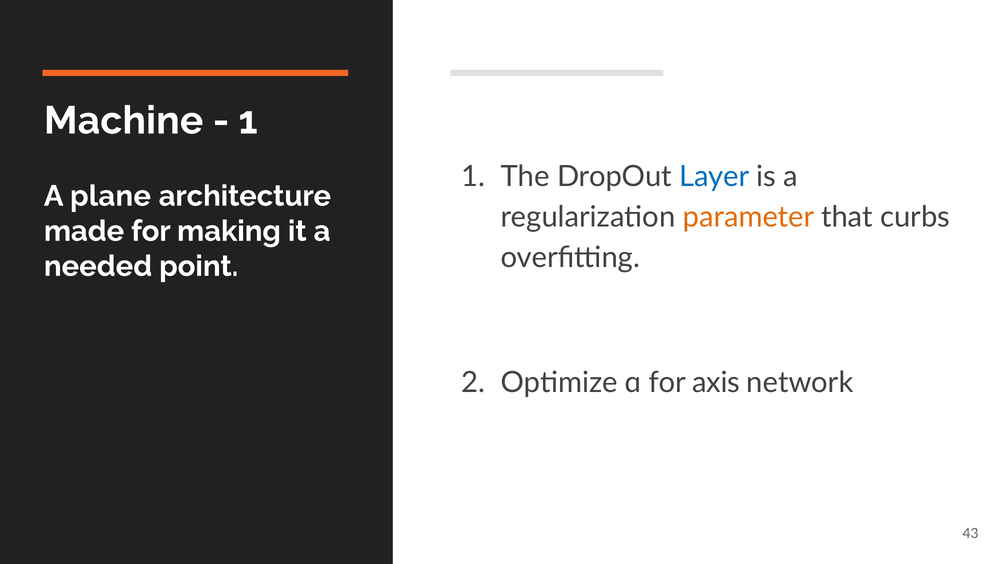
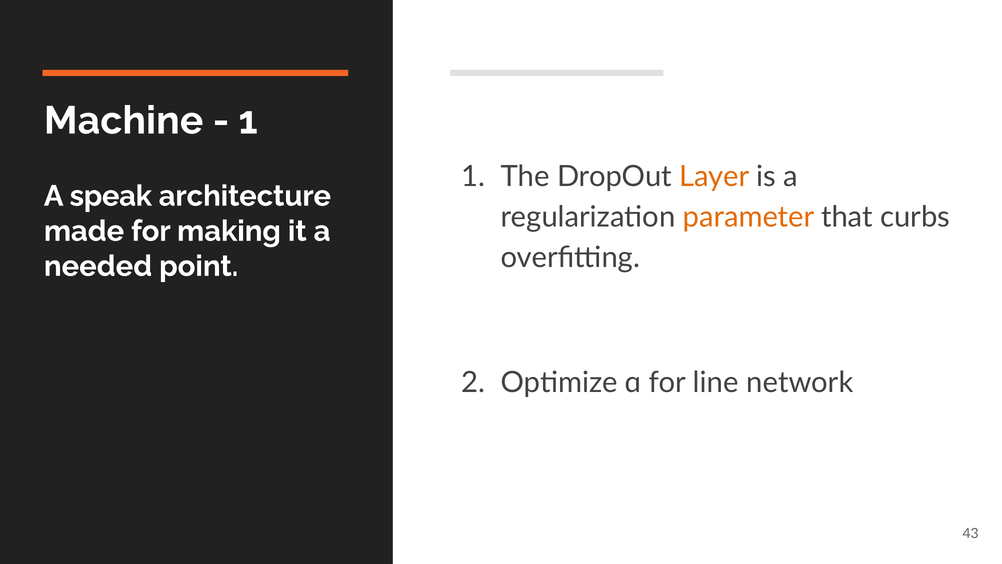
Layer colour: blue -> orange
plane: plane -> speak
axis: axis -> line
